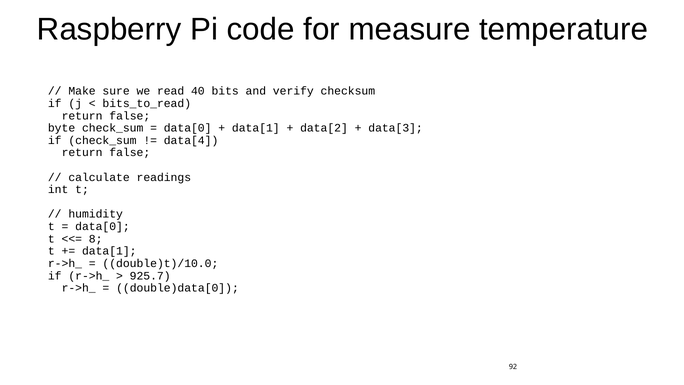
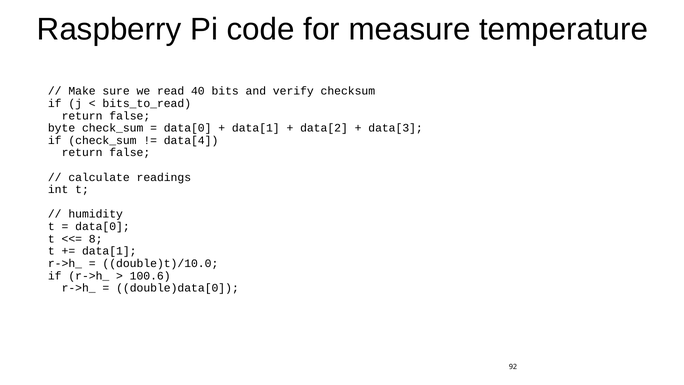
925.7: 925.7 -> 100.6
